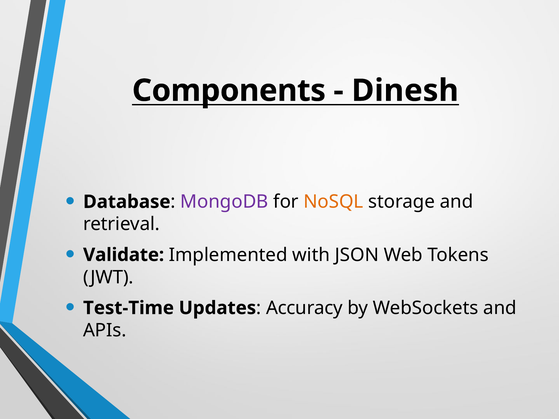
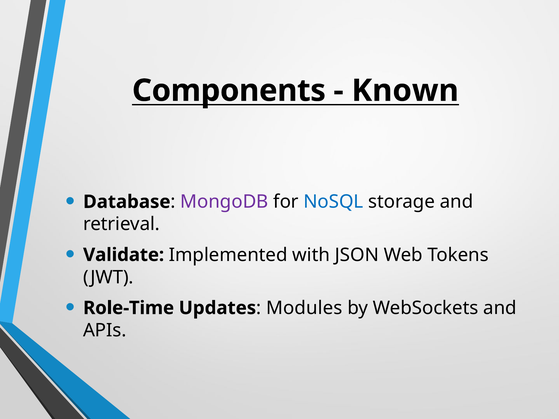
Dinesh: Dinesh -> Known
NoSQL colour: orange -> blue
Test-Time: Test-Time -> Role-Time
Accuracy: Accuracy -> Modules
